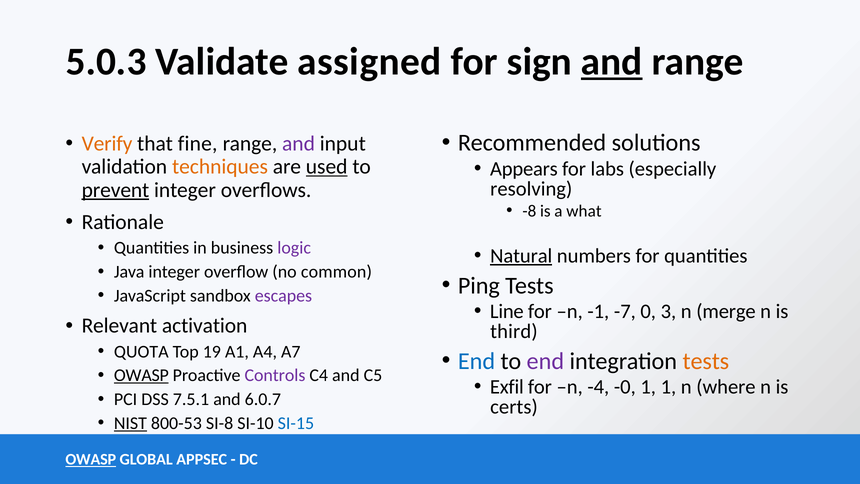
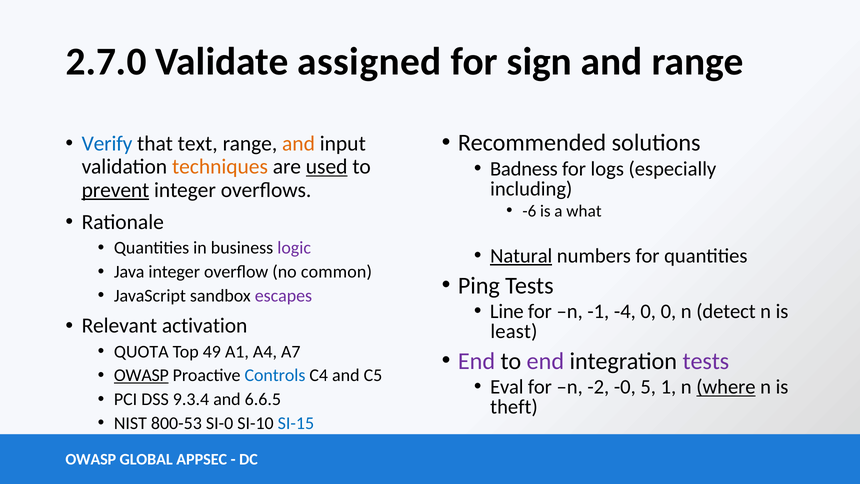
5.0.3: 5.0.3 -> 2.7.0
and at (612, 62) underline: present -> none
Verify colour: orange -> blue
fine: fine -> text
and at (299, 143) colour: purple -> orange
Appears: Appears -> Badness
labs: labs -> logs
resolving: resolving -> including
-8: -8 -> -6
-7: -7 -> -4
0 3: 3 -> 0
merge: merge -> detect
third: third -> least
19: 19 -> 49
End at (477, 361) colour: blue -> purple
tests at (706, 361) colour: orange -> purple
Controls colour: purple -> blue
Exfil: Exfil -> Eval
-4: -4 -> -2
-0 1: 1 -> 5
where underline: none -> present
7.5.1: 7.5.1 -> 9.3.4
6.0.7: 6.0.7 -> 6.6.5
certs: certs -> theft
NIST underline: present -> none
SI-8: SI-8 -> SI-0
OWASP at (91, 459) underline: present -> none
